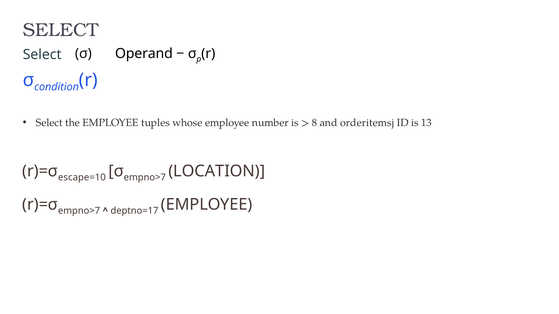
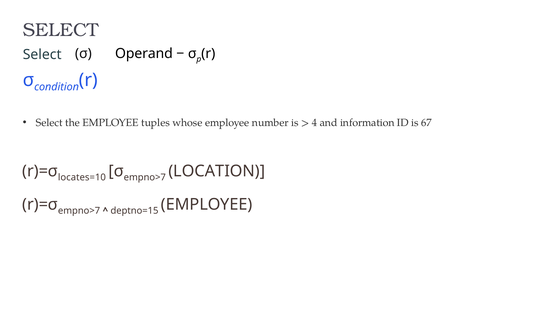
8: 8 -> 4
orderitemsj: orderitemsj -> information
13: 13 -> 67
escape=10: escape=10 -> locates=10
deptno=17: deptno=17 -> deptno=15
